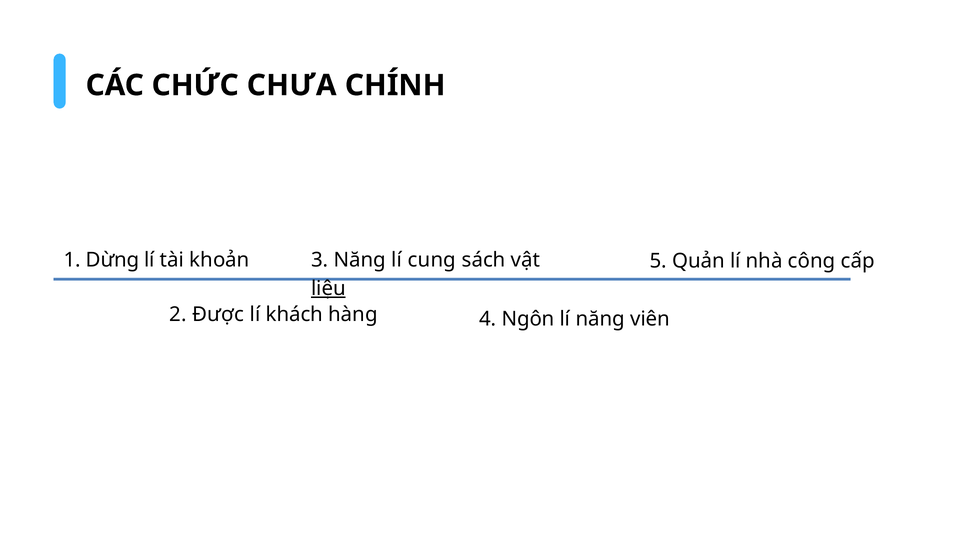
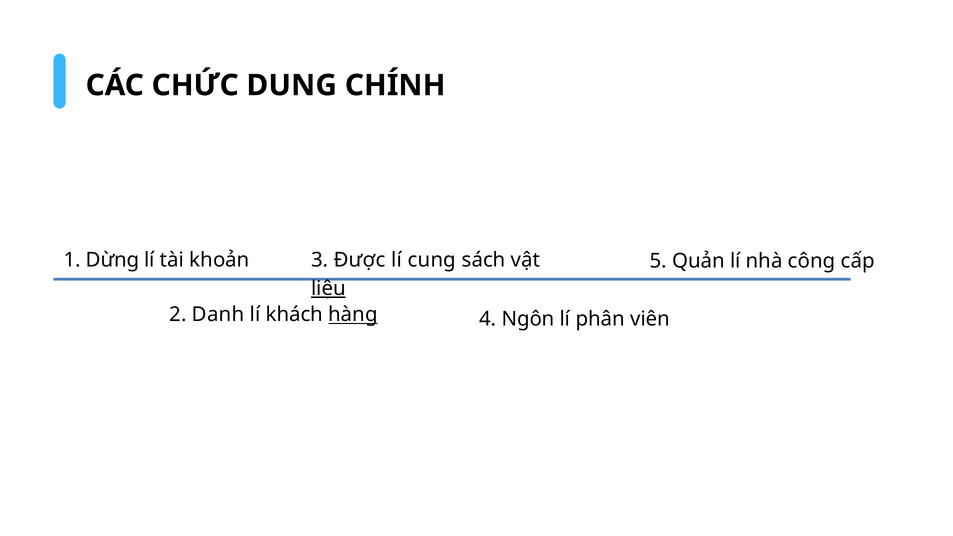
CHƯA: CHƯA -> DUNG
3 Năng: Năng -> Được
Được: Được -> Danh
hàng underline: none -> present
lí năng: năng -> phân
